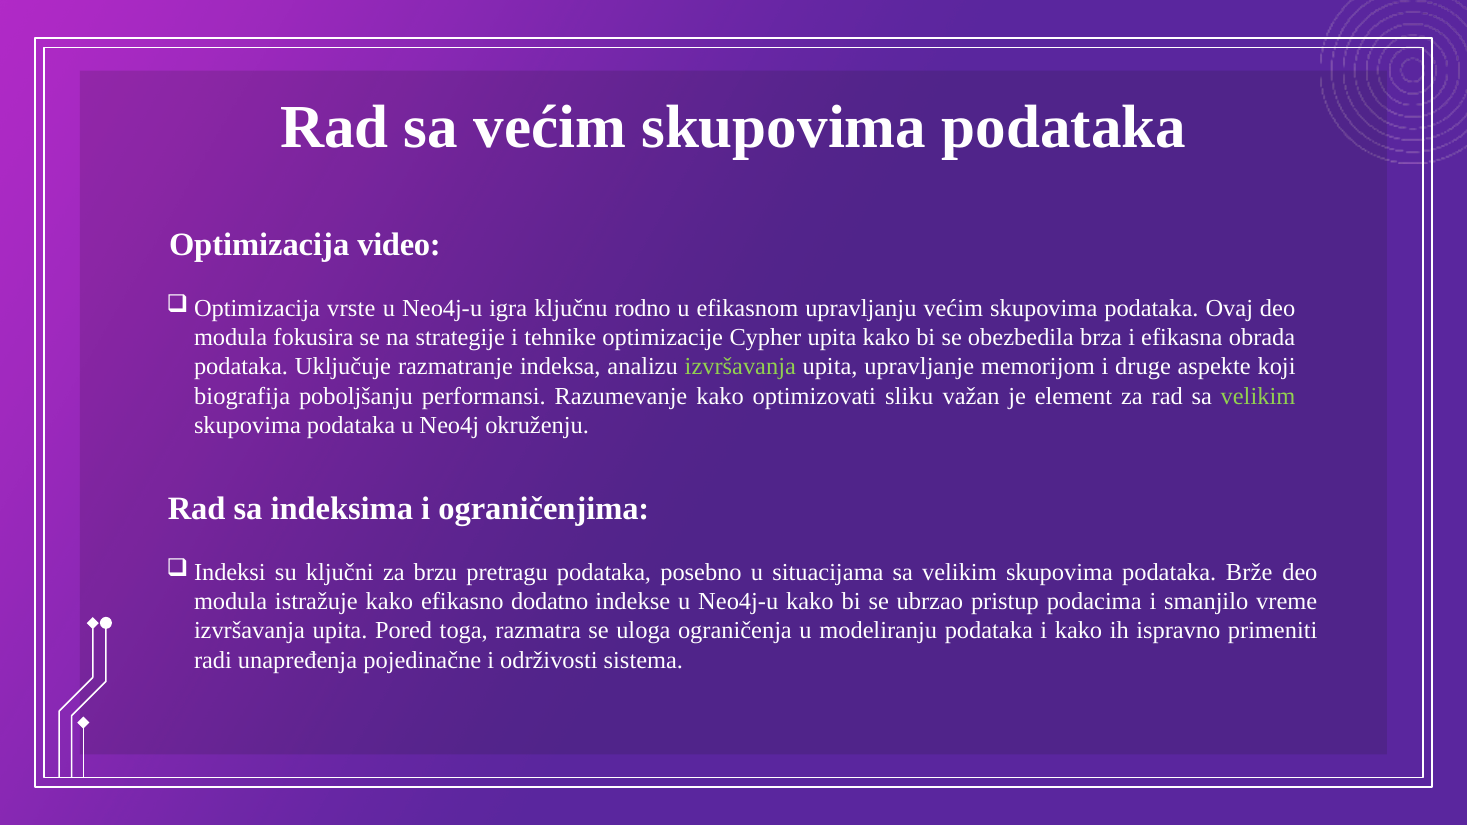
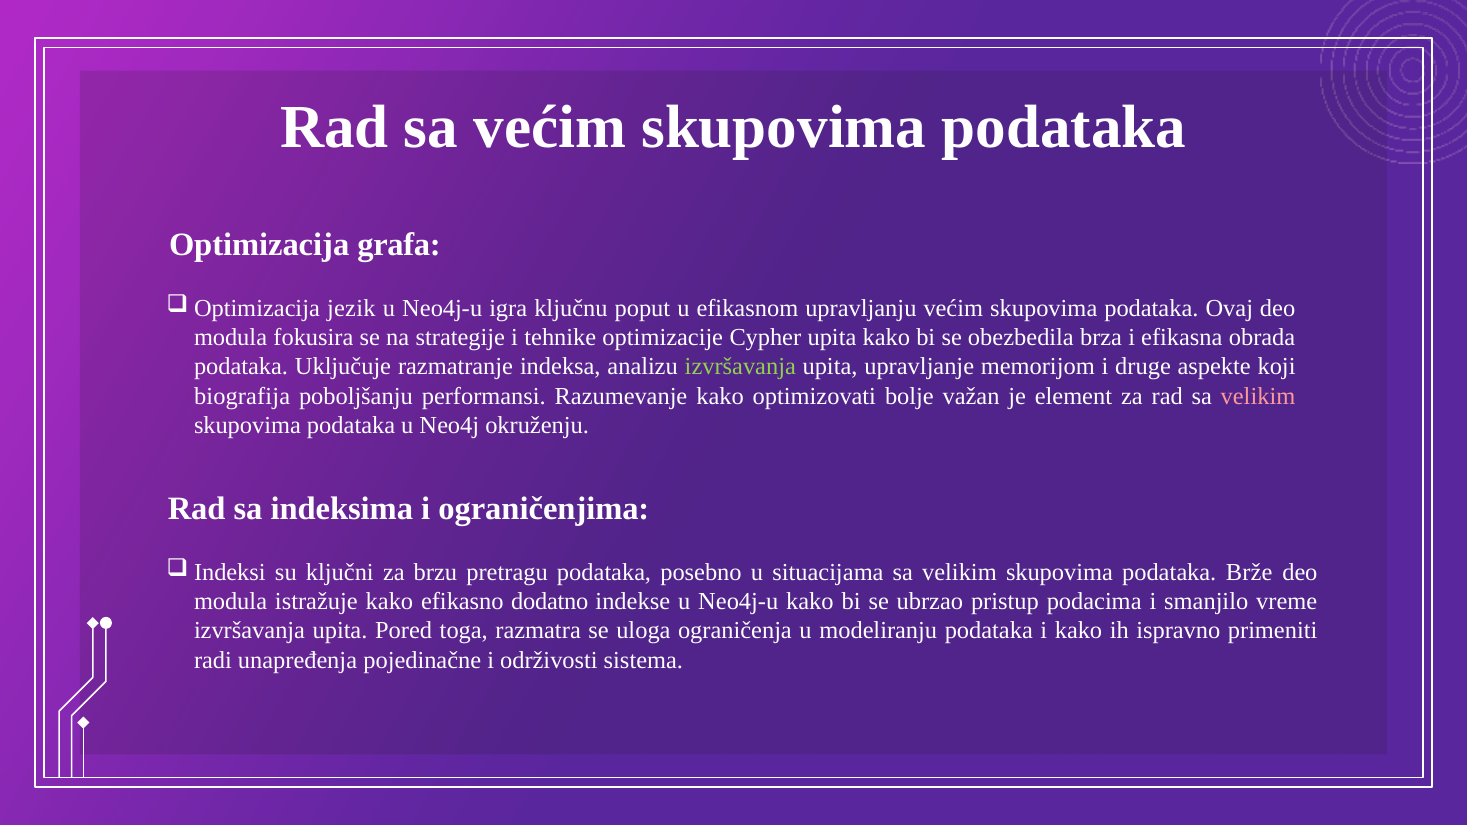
video: video -> grafa
vrste: vrste -> jezik
rodno: rodno -> poput
sliku: sliku -> bolje
velikim at (1258, 396) colour: light green -> pink
